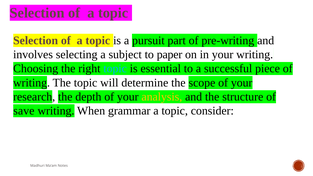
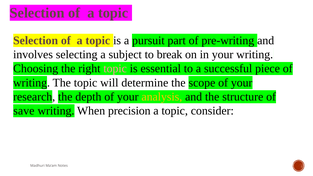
paper: paper -> break
topic at (115, 69) colour: light blue -> pink
grammar: grammar -> precision
